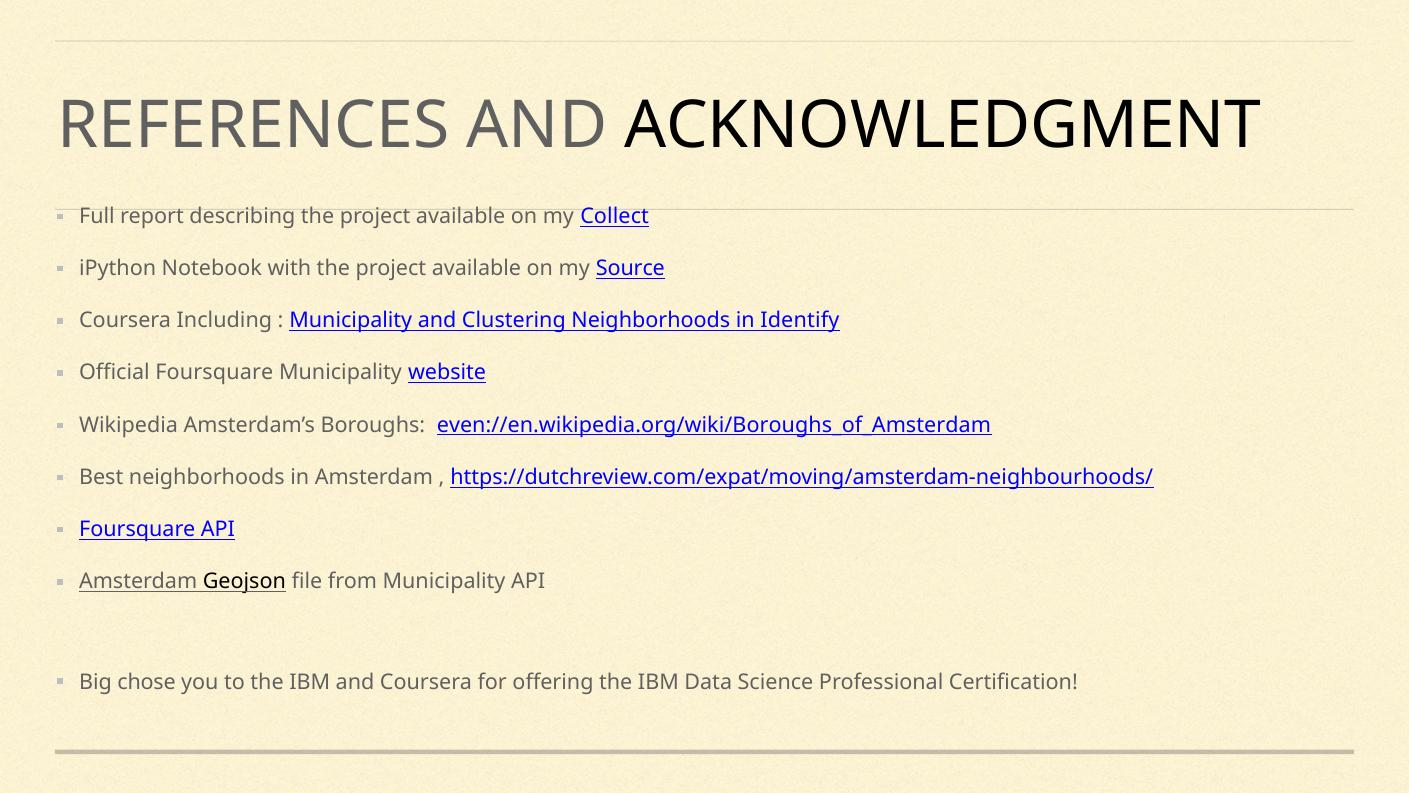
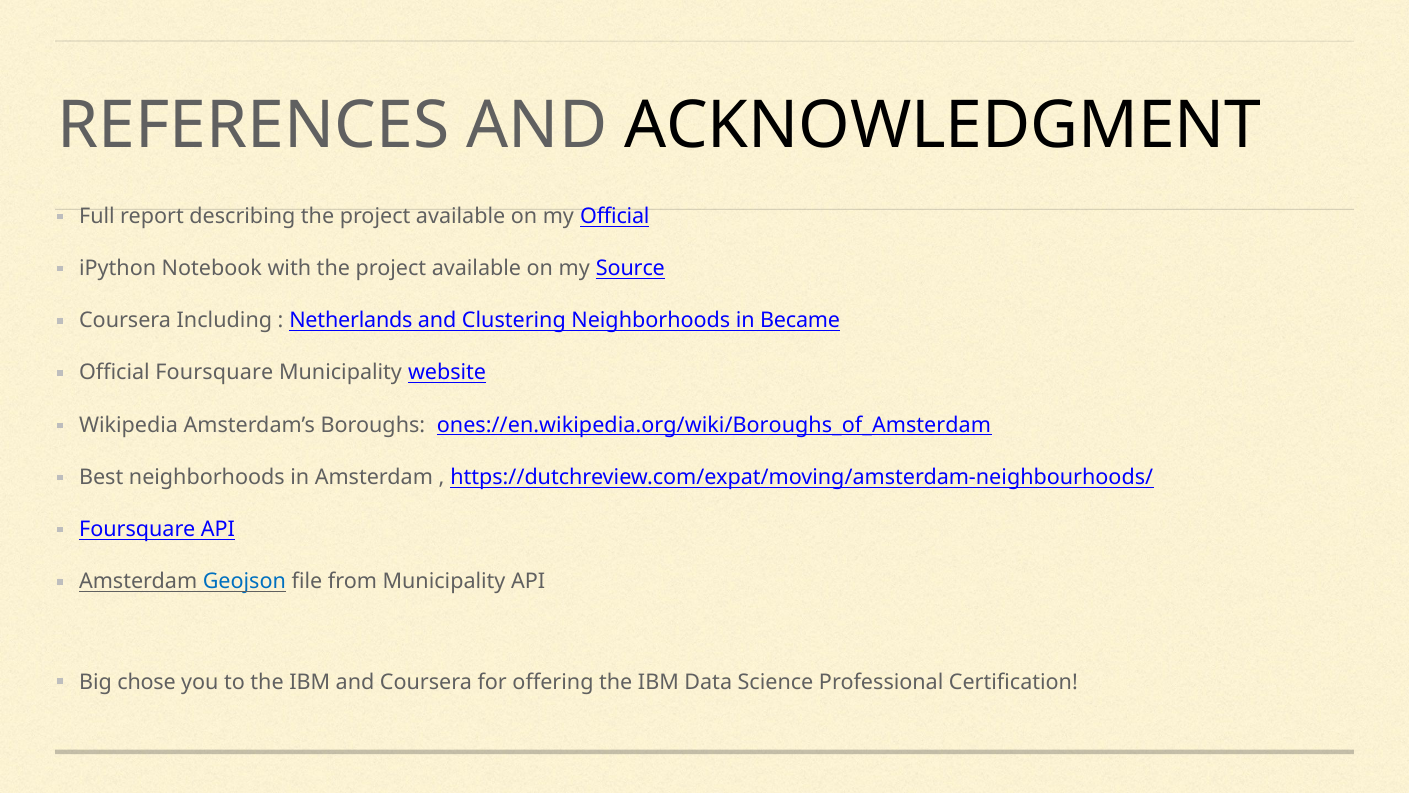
my Collect: Collect -> Official
Municipality at (351, 320): Municipality -> Netherlands
Identify: Identify -> Became
even://en.wikipedia.org/wiki/Boroughs_of_Amsterdam: even://en.wikipedia.org/wiki/Boroughs_of_Amsterdam -> ones://en.wikipedia.org/wiki/Boroughs_of_Amsterdam
Geojson colour: black -> blue
